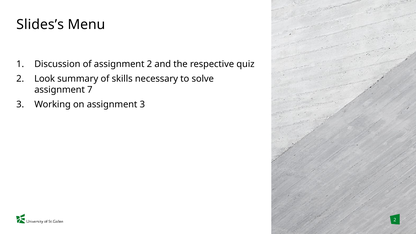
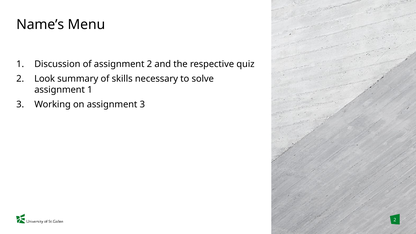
Slides’s: Slides’s -> Name’s
assignment 7: 7 -> 1
